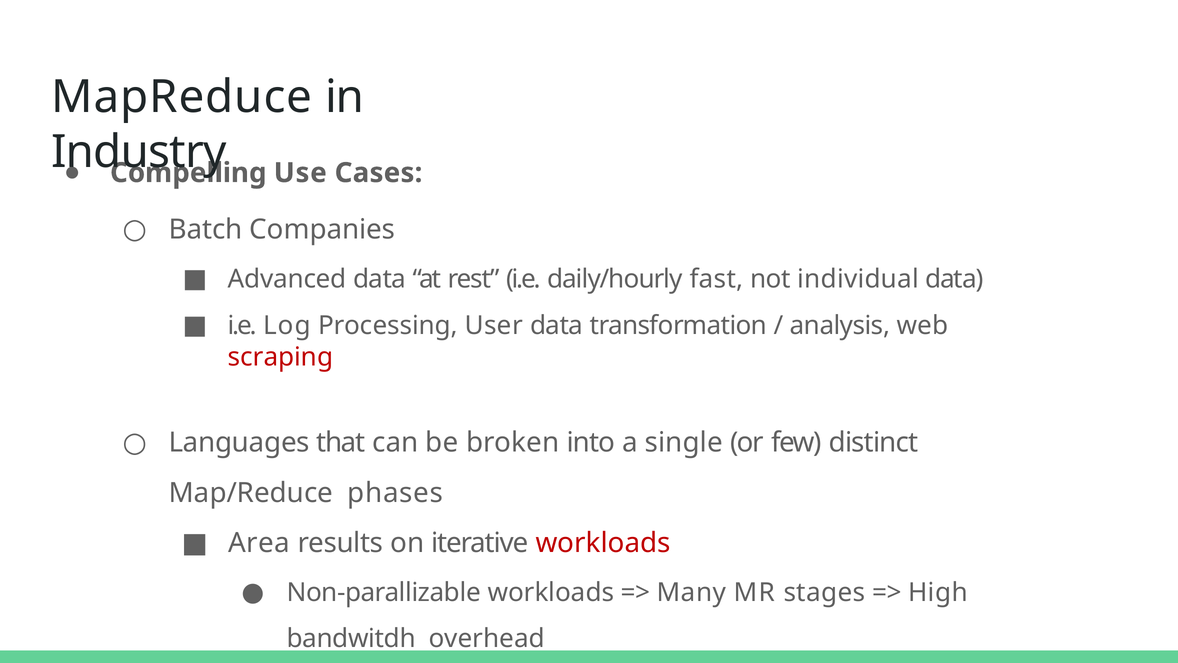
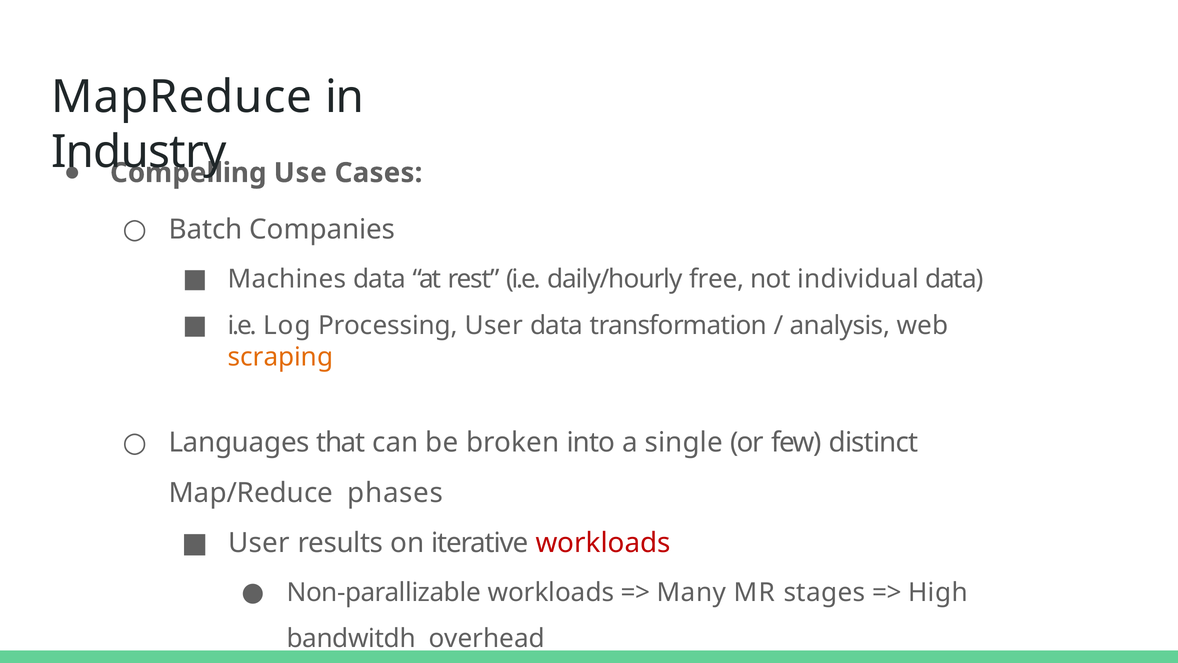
Advanced: Advanced -> Machines
fast: fast -> free
scraping colour: red -> orange
Area at (259, 543): Area -> User
